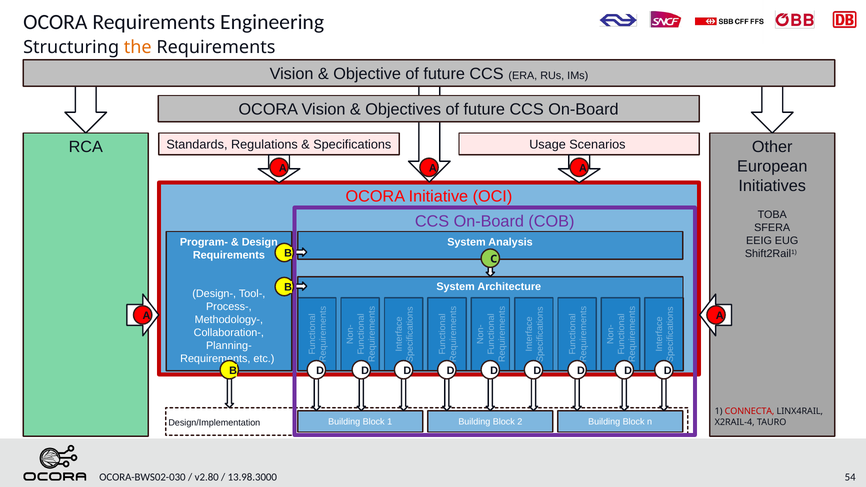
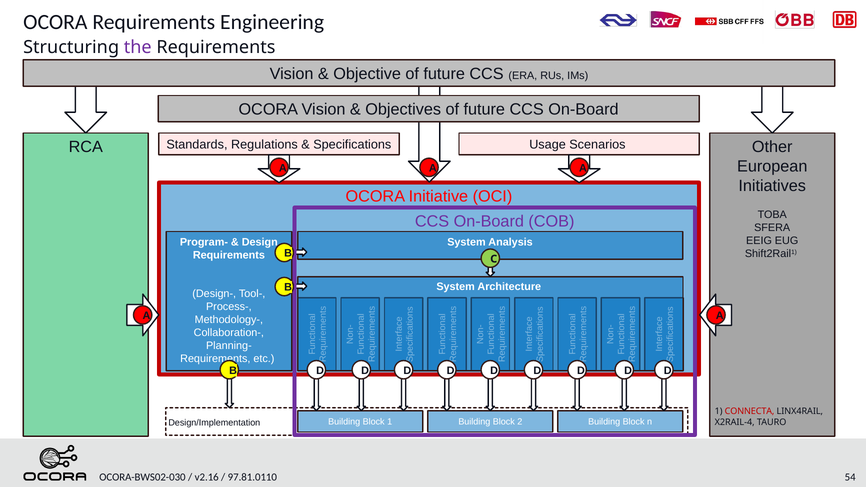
the colour: orange -> purple
v2.80: v2.80 -> v2.16
13.98.3000: 13.98.3000 -> 97.81.0110
